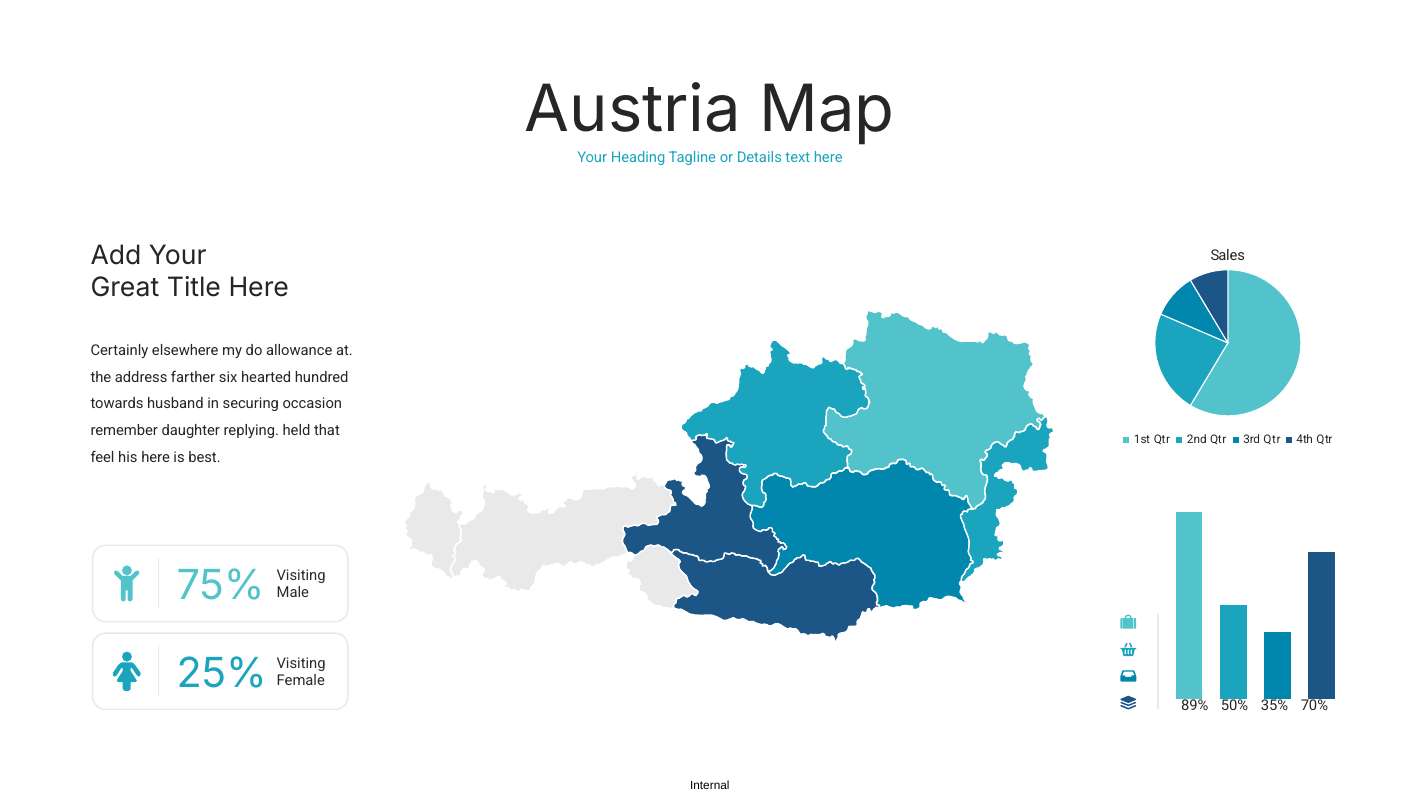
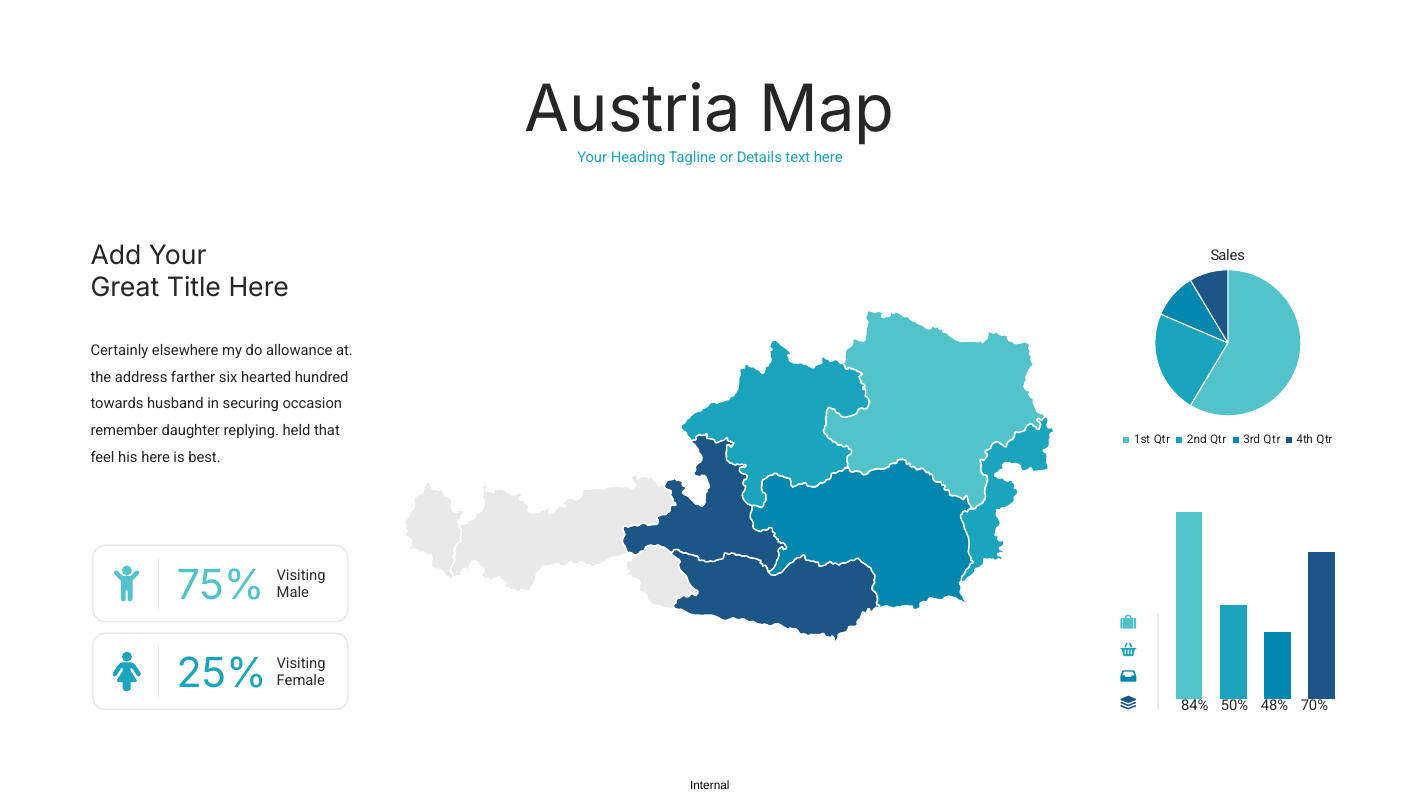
89%: 89% -> 84%
35%: 35% -> 48%
